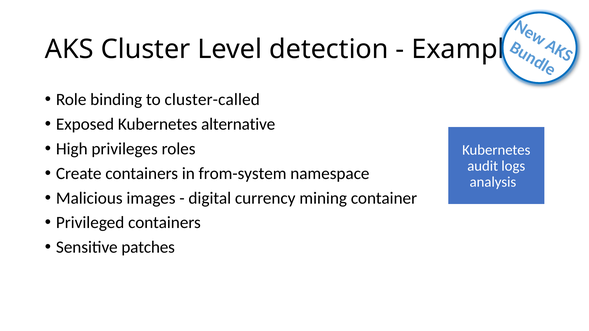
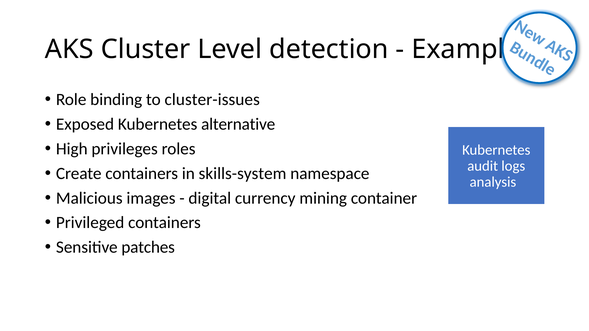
cluster-called: cluster-called -> cluster-issues
from-system: from-system -> skills-system
